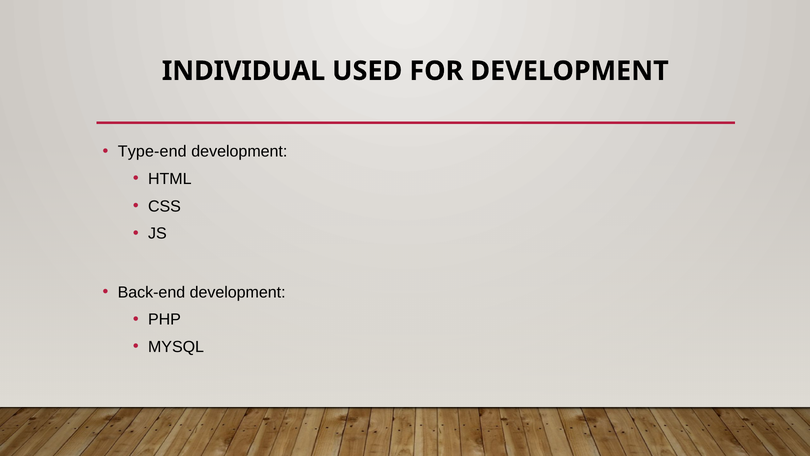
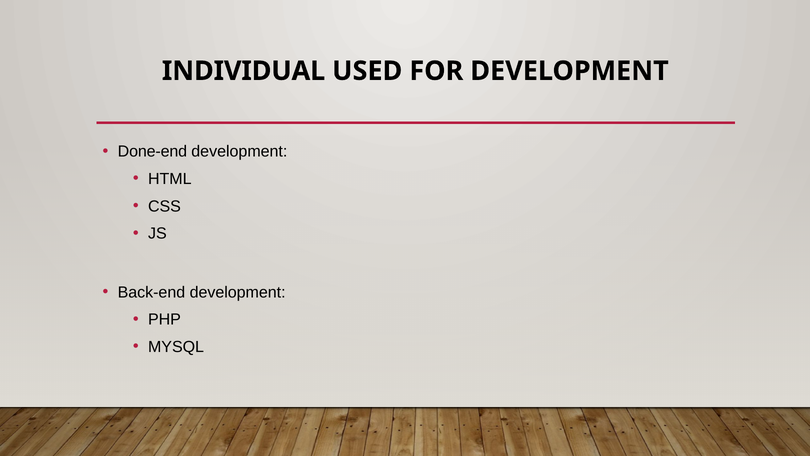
Type-end: Type-end -> Done-end
